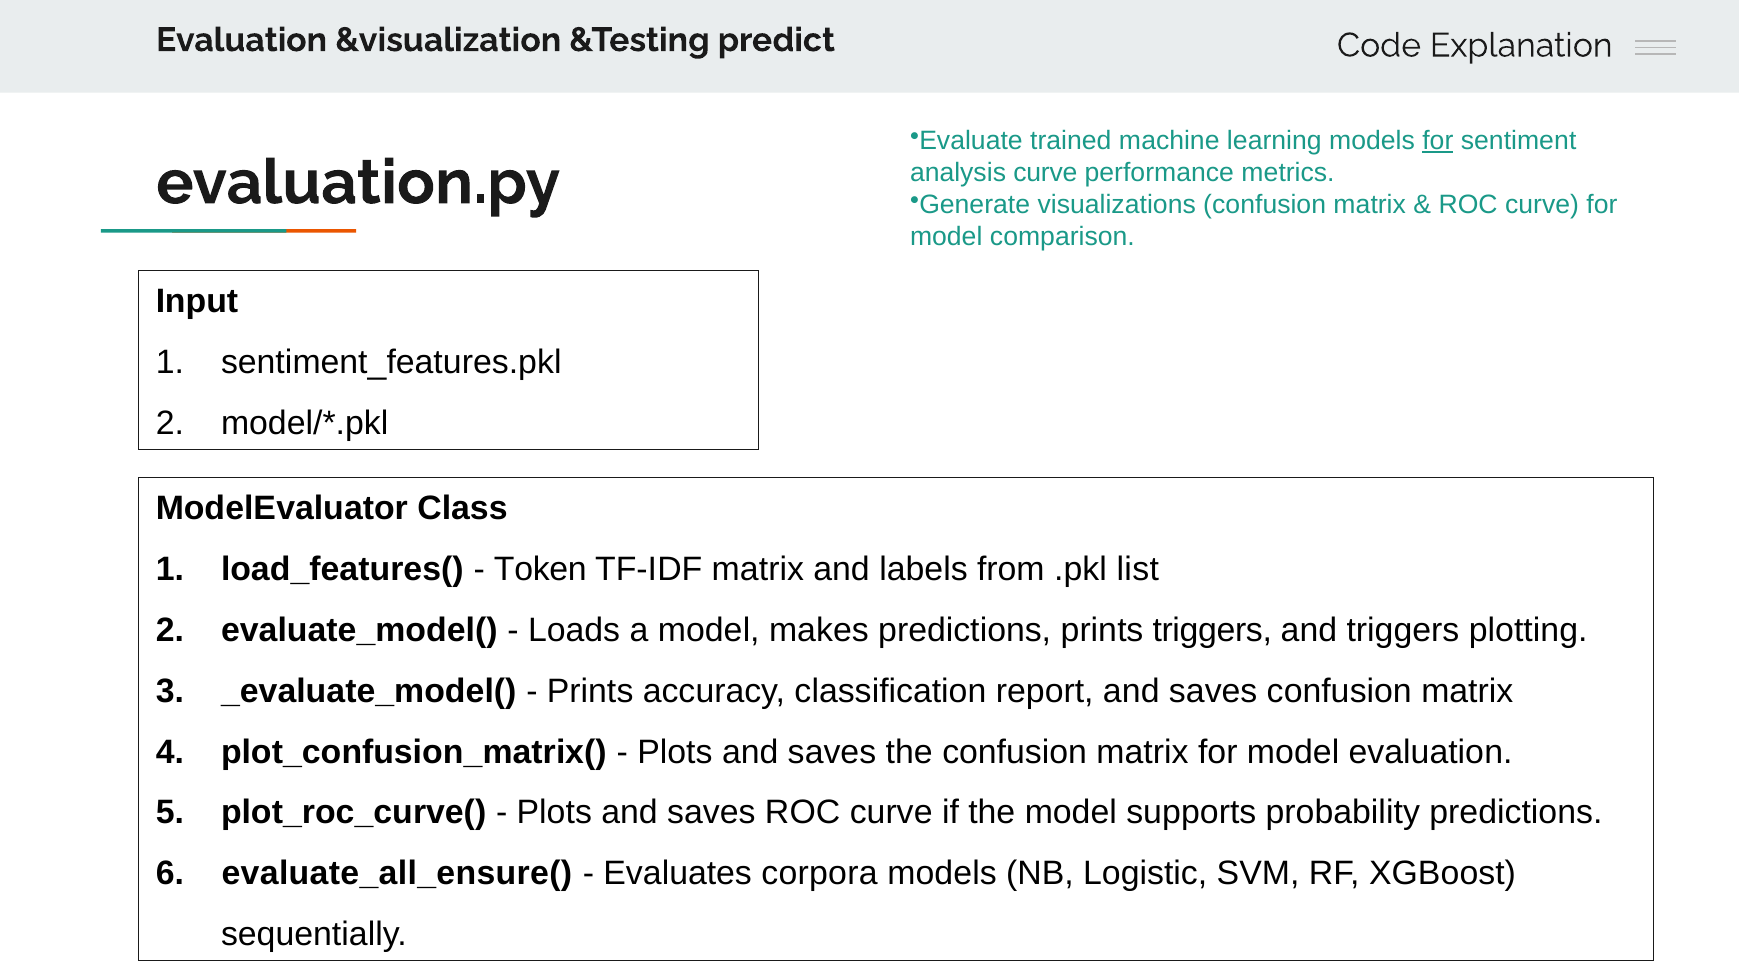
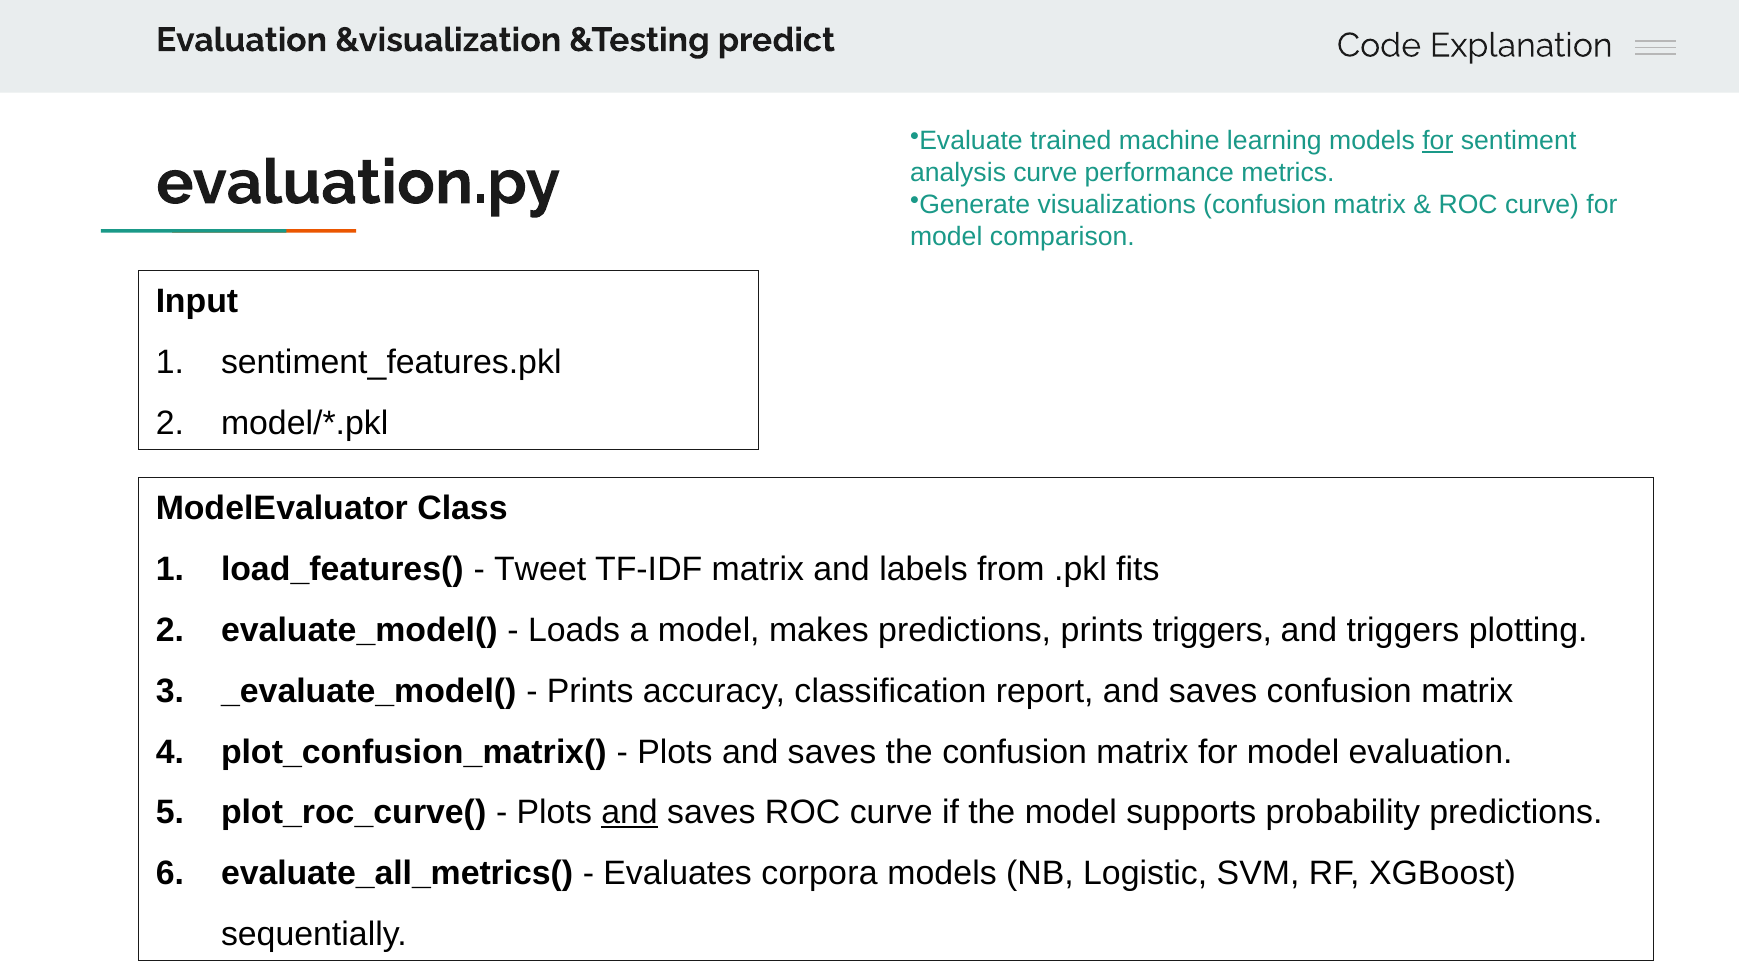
Token: Token -> Tweet
list: list -> fits
and at (630, 813) underline: none -> present
evaluate_all_ensure(: evaluate_all_ensure( -> evaluate_all_metrics(
